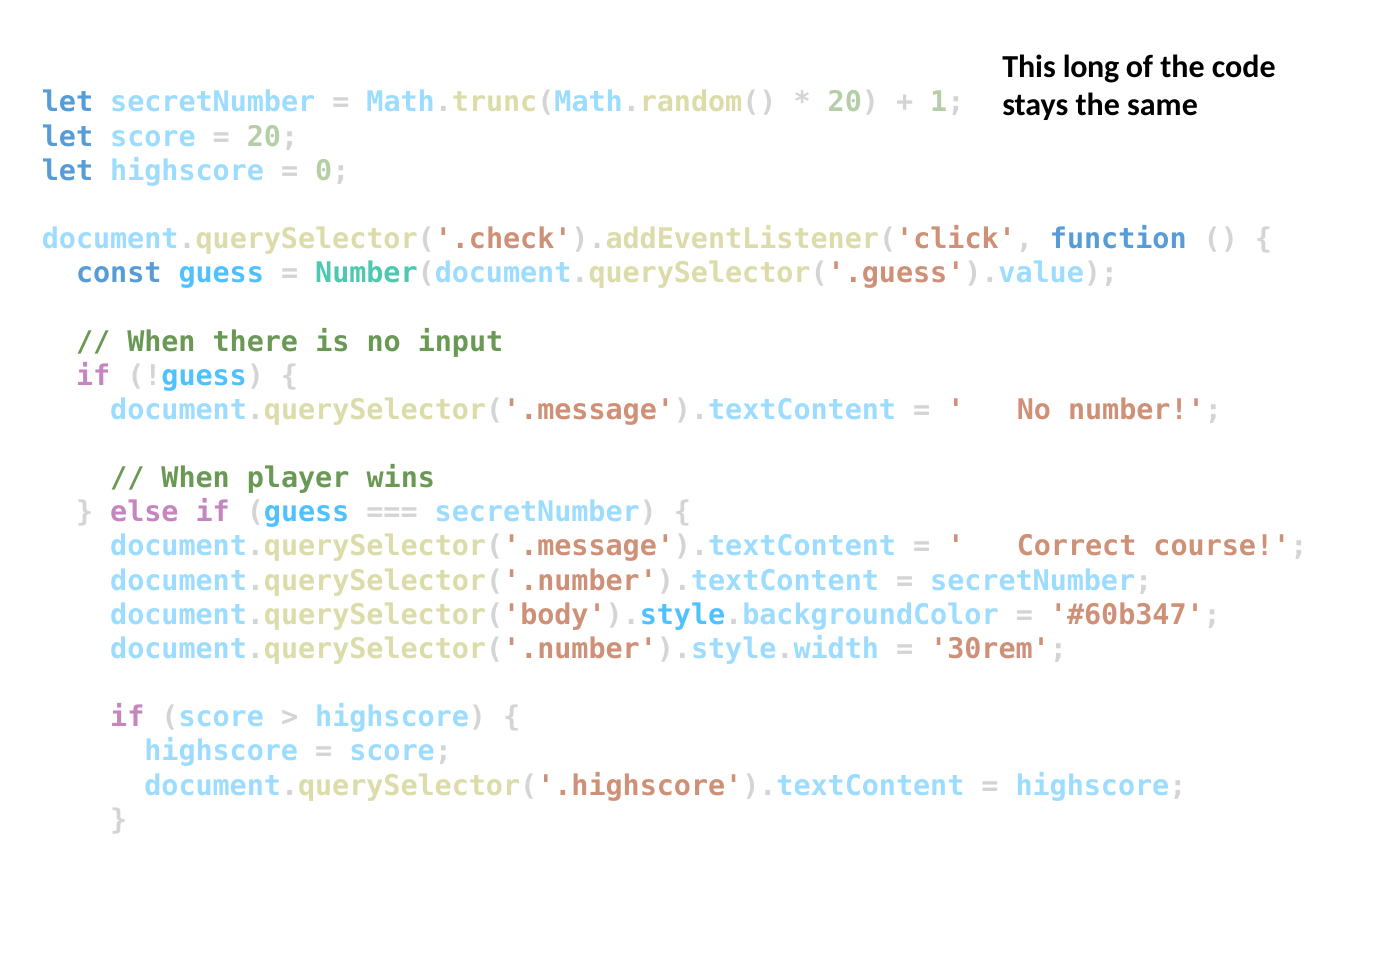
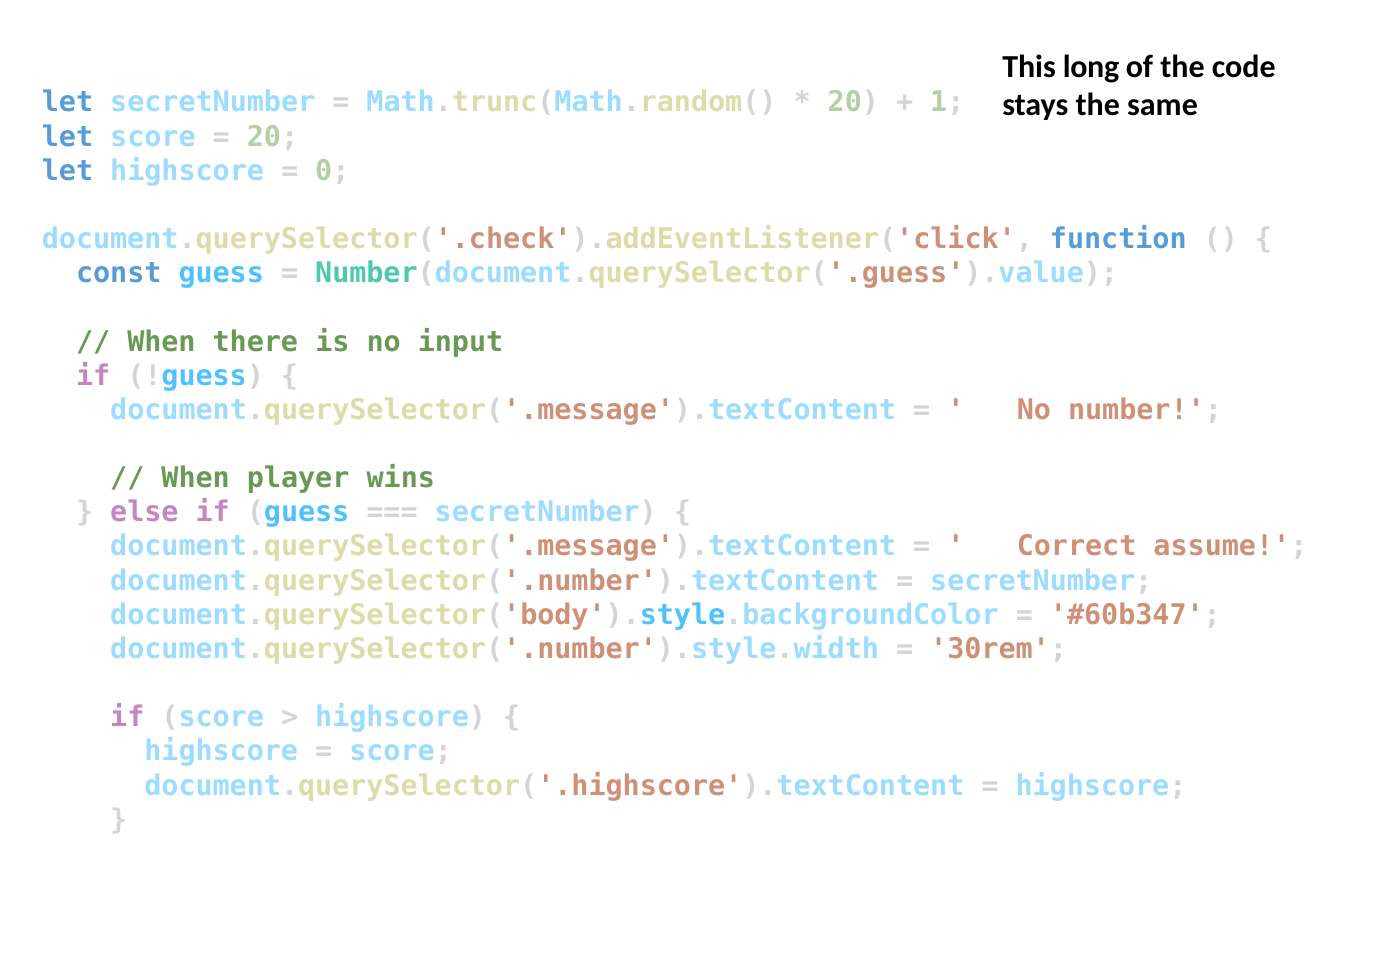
course: course -> assume
